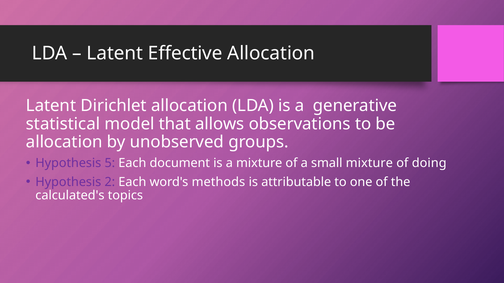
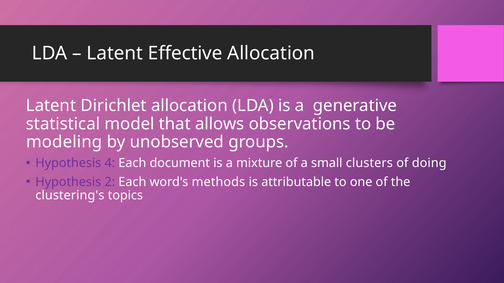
allocation at (64, 142): allocation -> modeling
5: 5 -> 4
small mixture: mixture -> clusters
calculated's: calculated's -> clustering's
